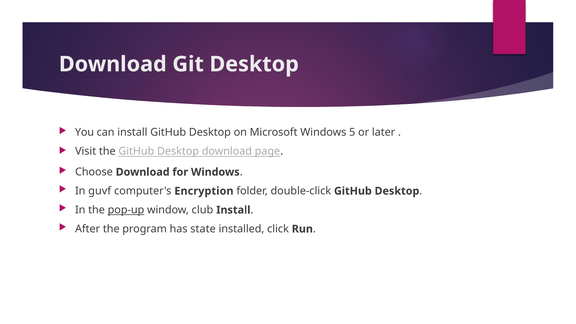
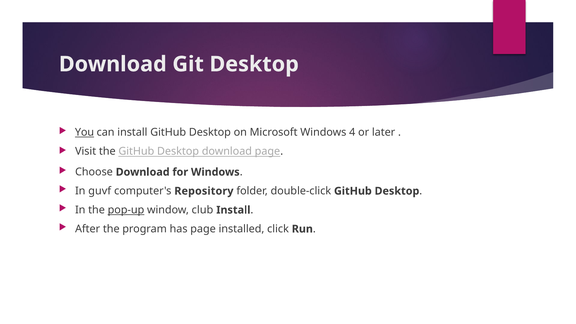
You underline: none -> present
5: 5 -> 4
Encryption: Encryption -> Repository
has state: state -> page
